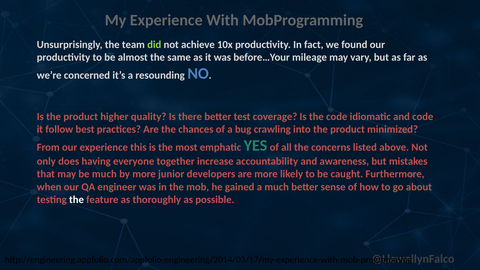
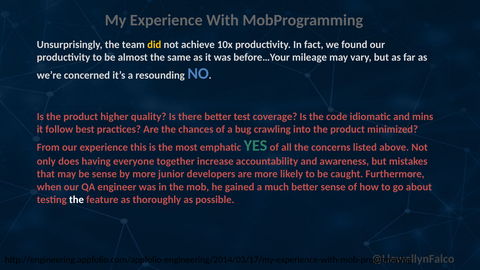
did colour: light green -> yellow
and code: code -> mins
be much: much -> sense
